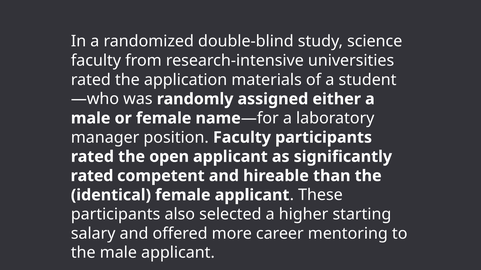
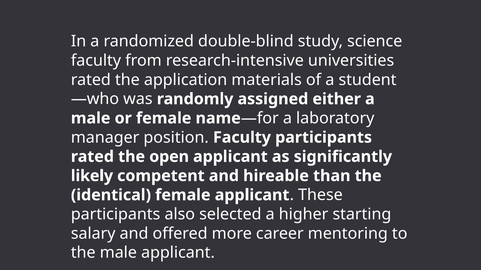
rated at (92, 176): rated -> likely
